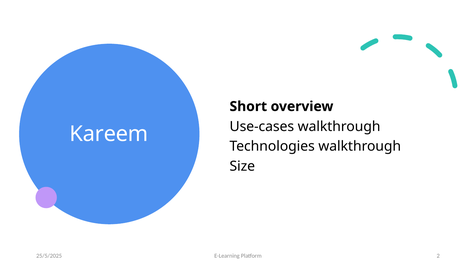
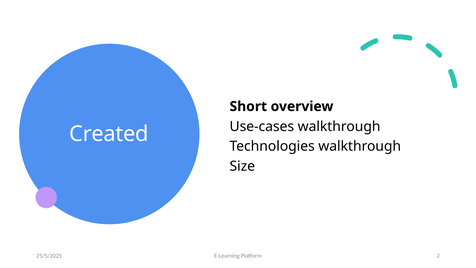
Kareem: Kareem -> Created
